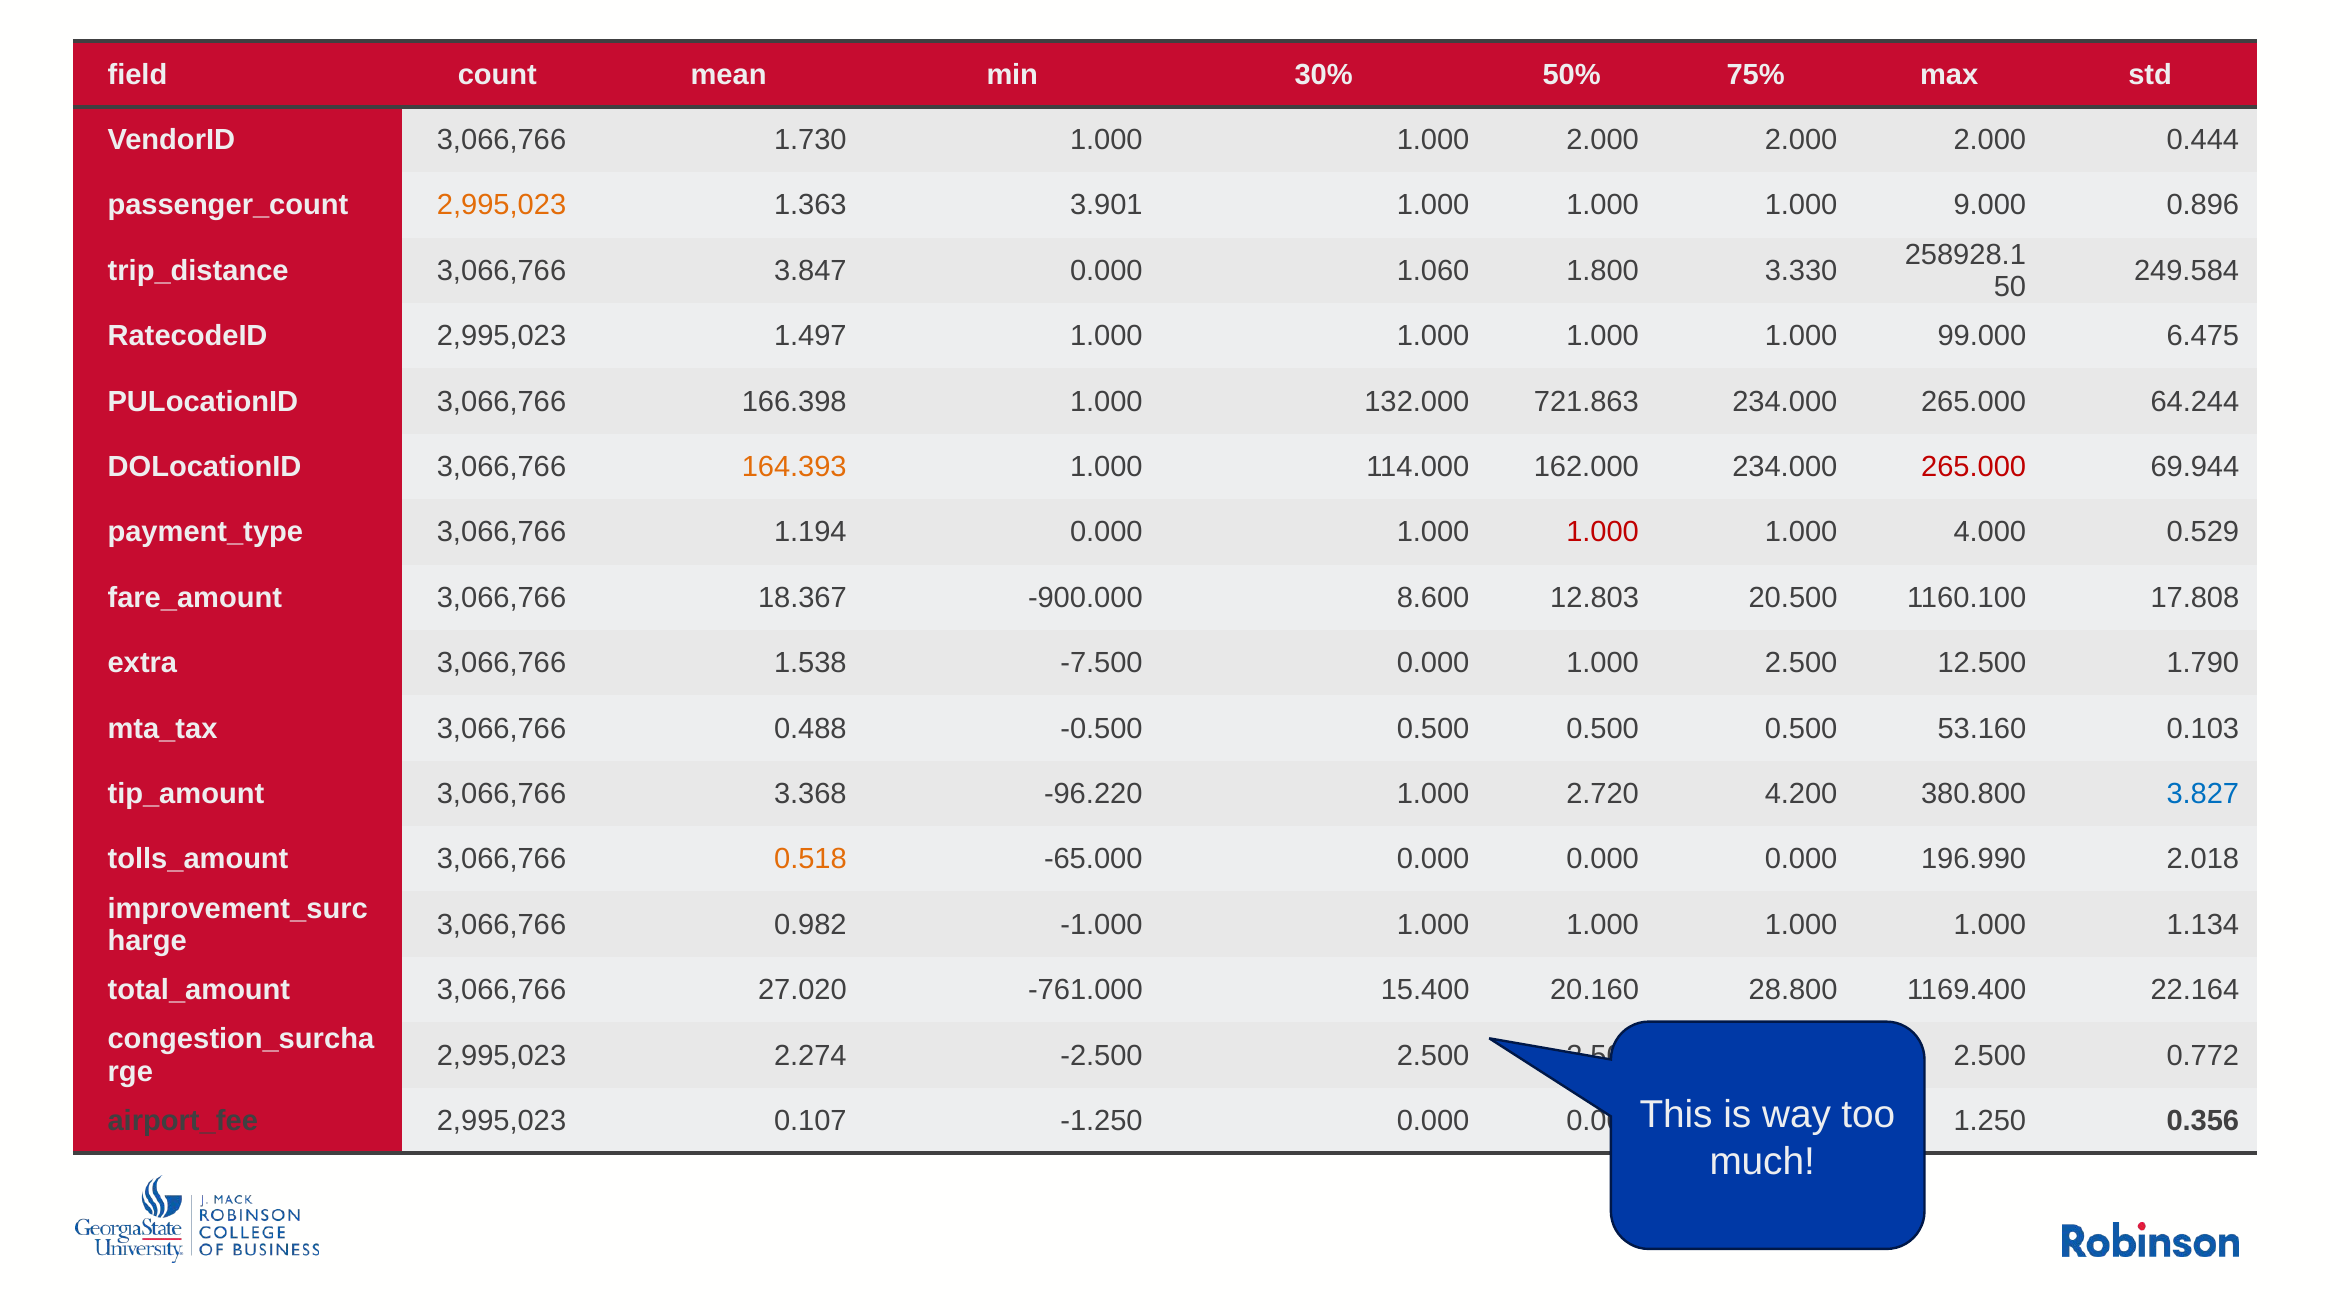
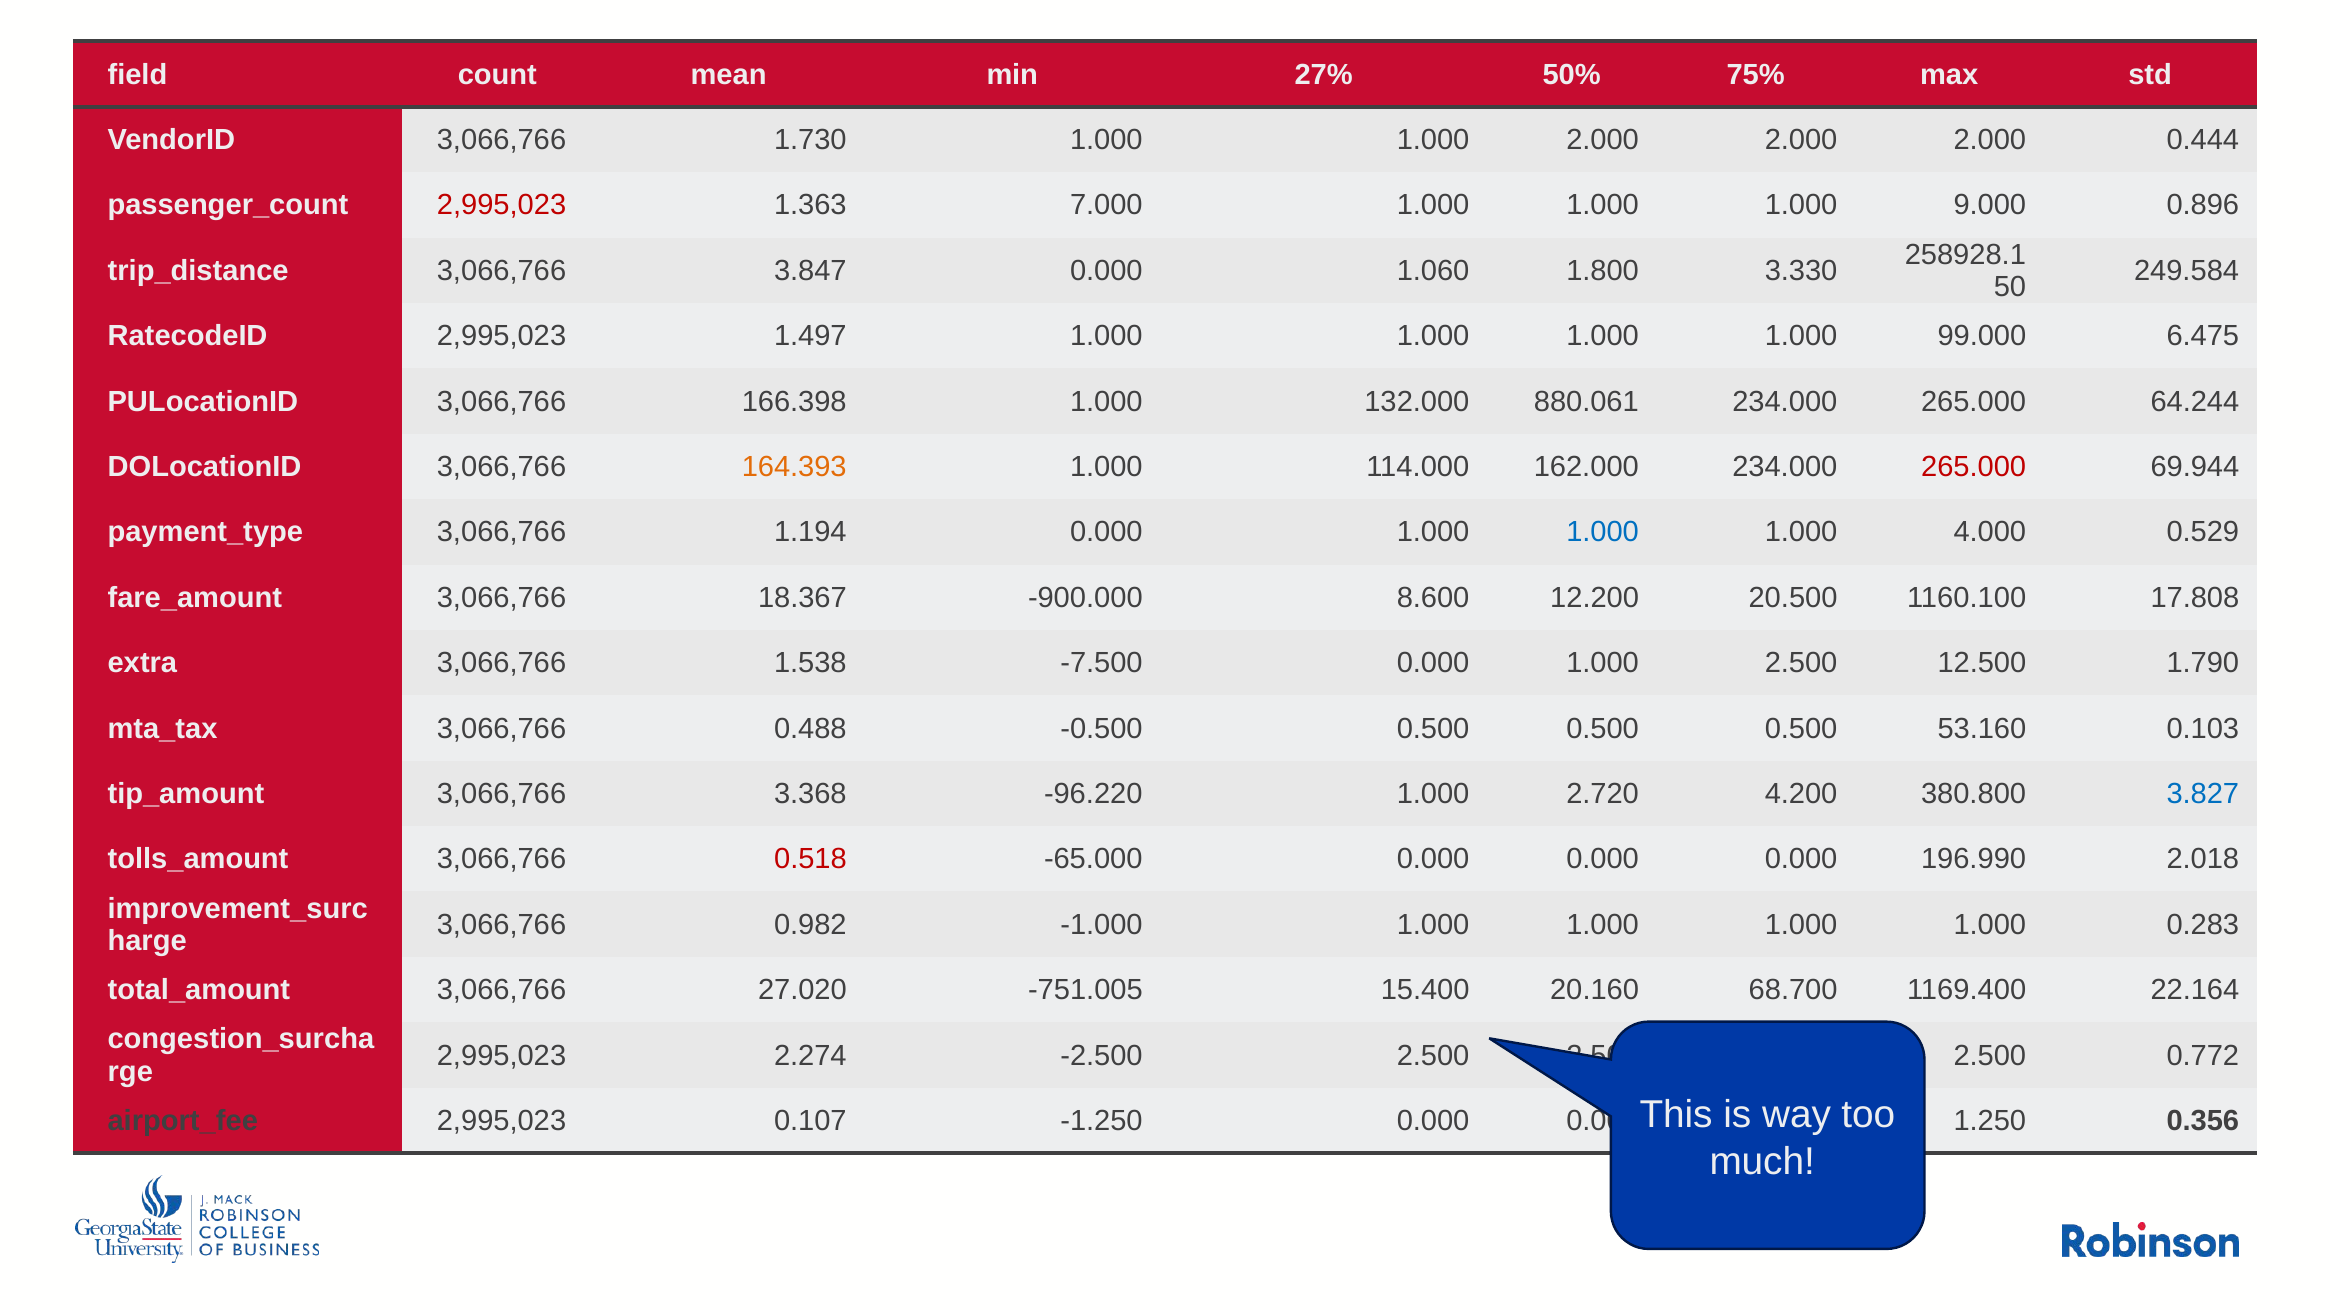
30%: 30% -> 27%
2,995,023 at (502, 205) colour: orange -> red
3.901: 3.901 -> 7.000
721.863: 721.863 -> 880.061
1.000 at (1603, 533) colour: red -> blue
12.803: 12.803 -> 12.200
0.518 colour: orange -> red
1.134: 1.134 -> 0.283
-761.000: -761.000 -> -751.005
28.800: 28.800 -> 68.700
